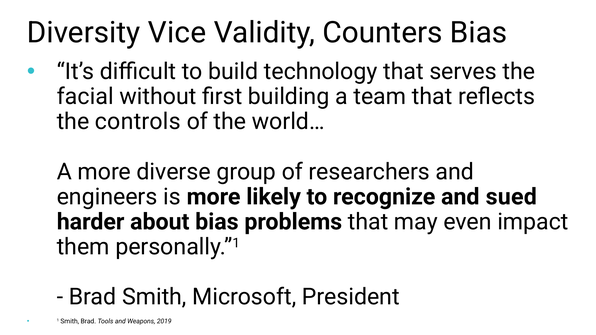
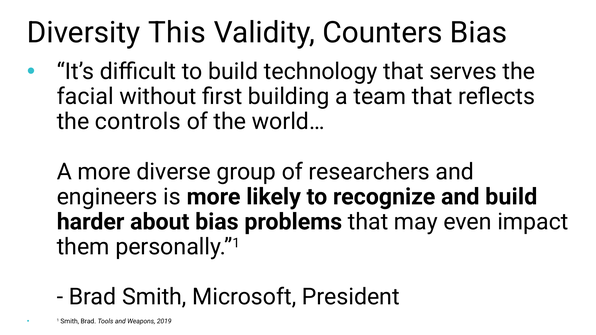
Vice: Vice -> This
and sued: sued -> build
